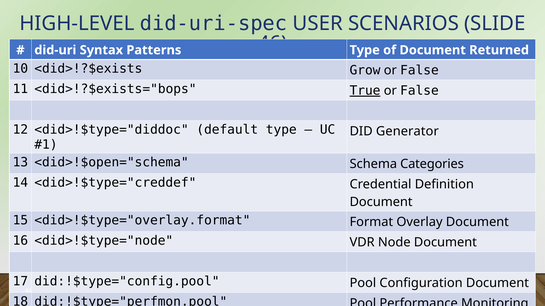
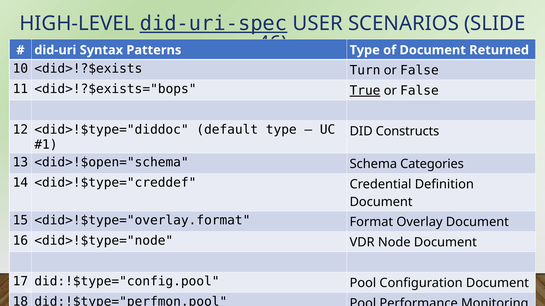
did-uri-spec underline: none -> present
Grow: Grow -> Turn
Generator: Generator -> Constructs
